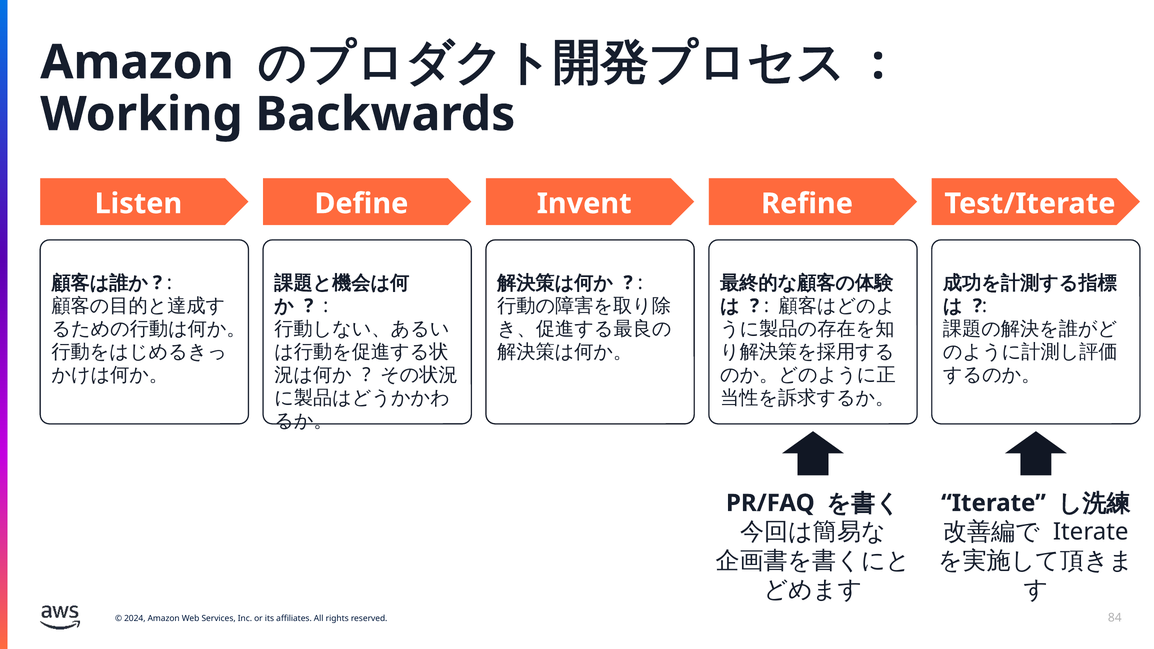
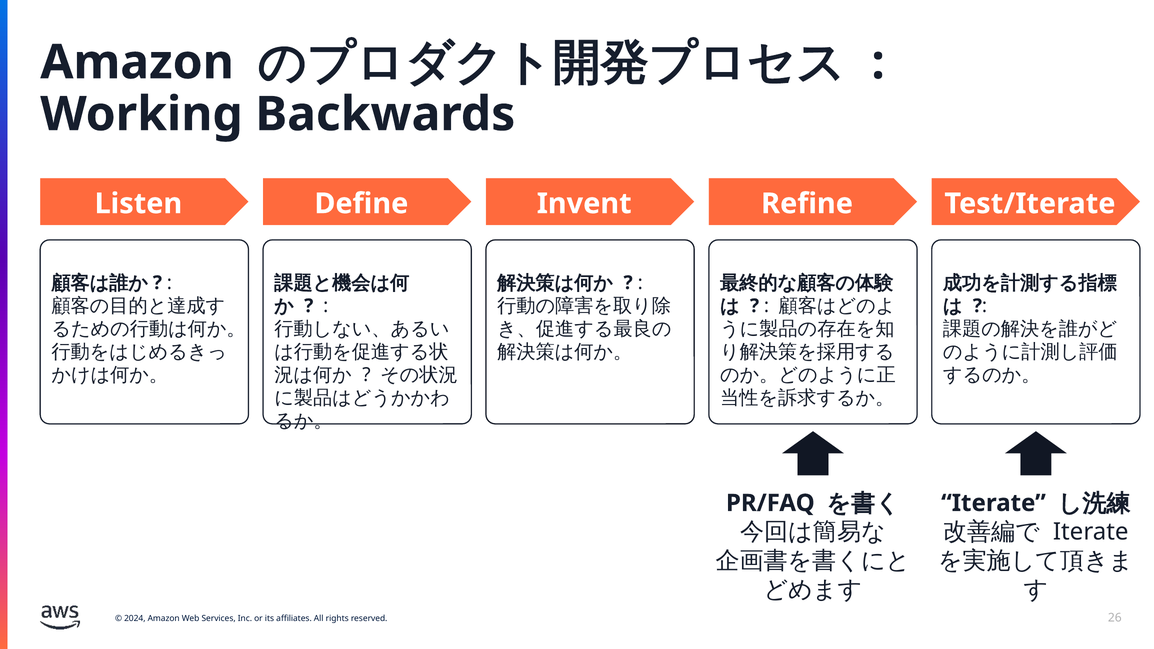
84: 84 -> 26
